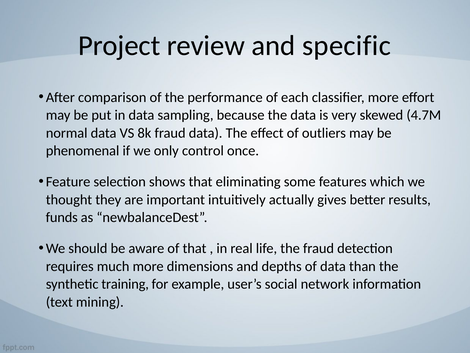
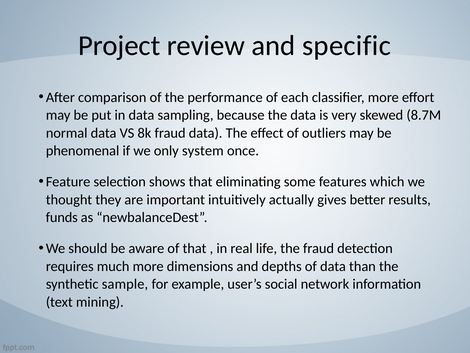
4.7M: 4.7M -> 8.7M
control: control -> system
training: training -> sample
